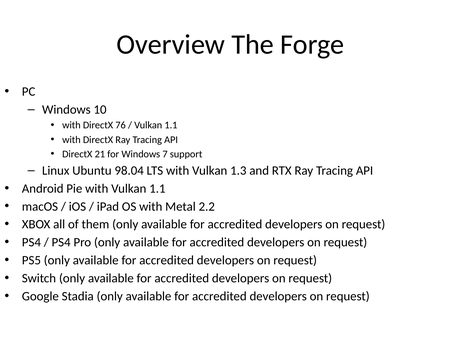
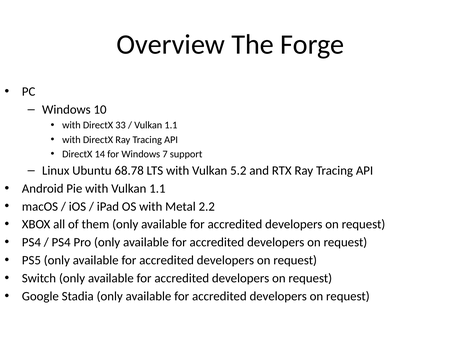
76: 76 -> 33
21: 21 -> 14
98.04: 98.04 -> 68.78
1.3: 1.3 -> 5.2
